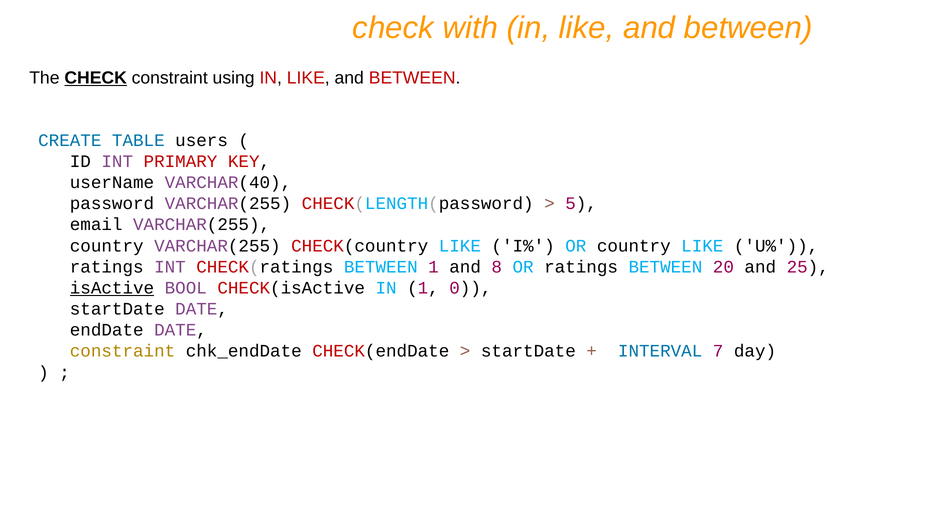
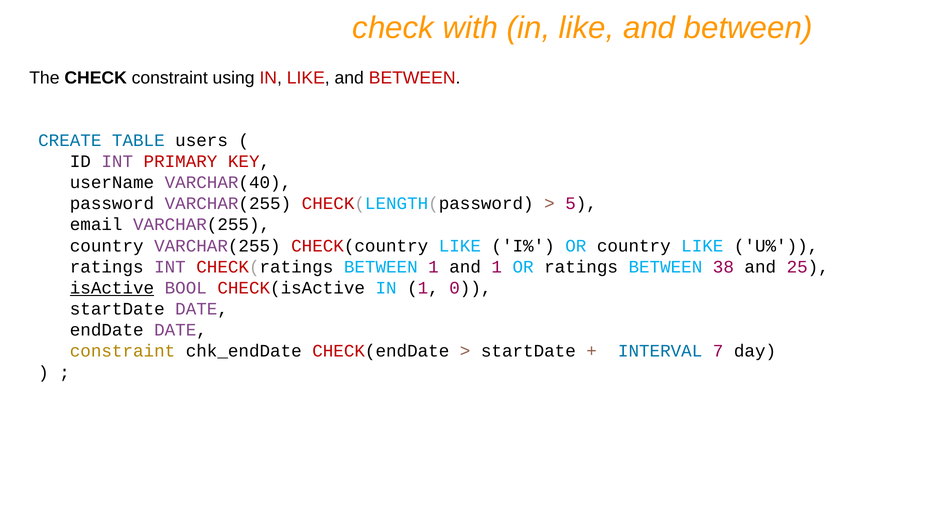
CHECK at (96, 78) underline: present -> none
and 8: 8 -> 1
20: 20 -> 38
